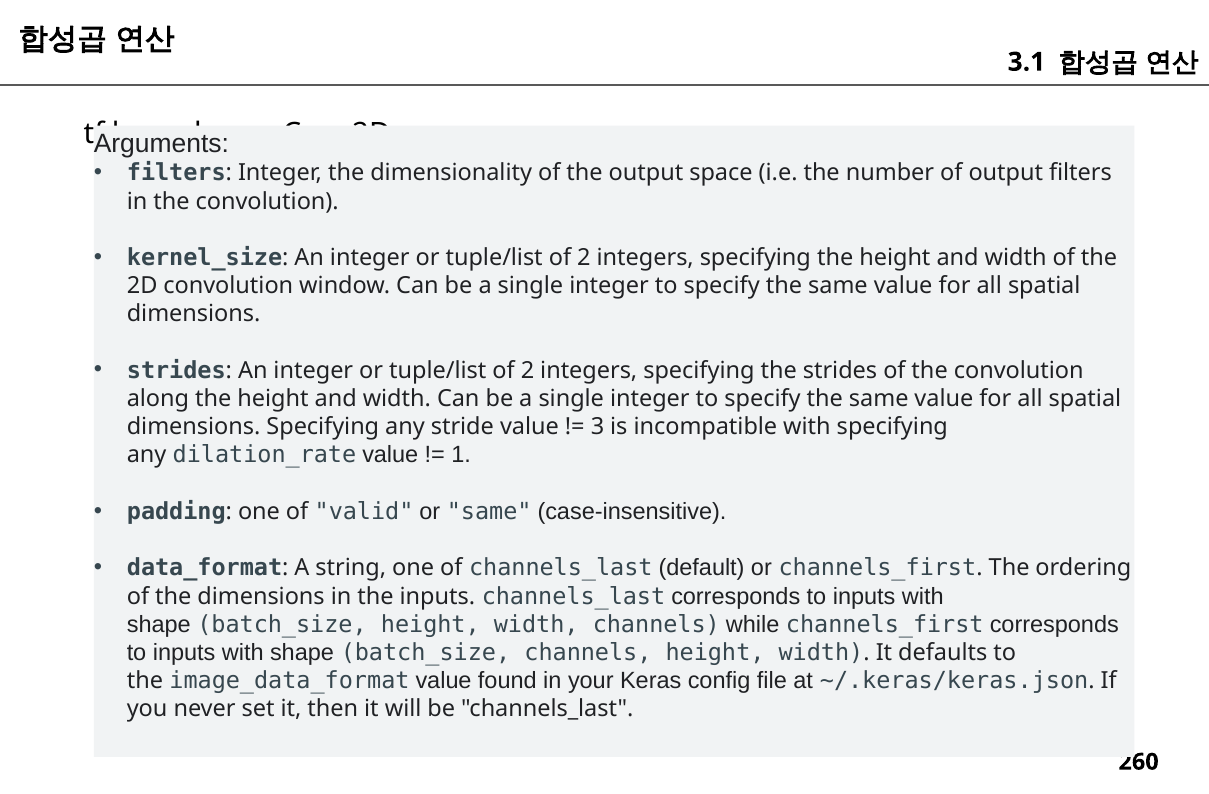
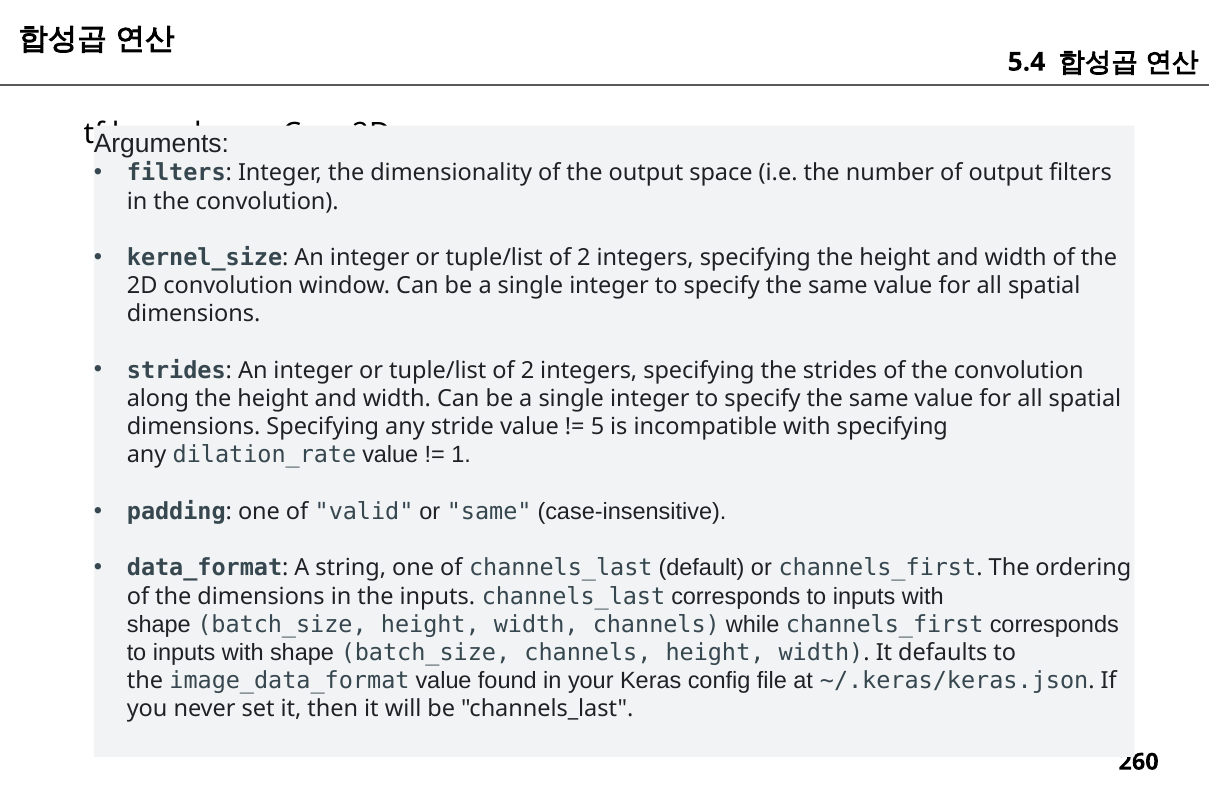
3.1: 3.1 -> 5.4
3: 3 -> 5
